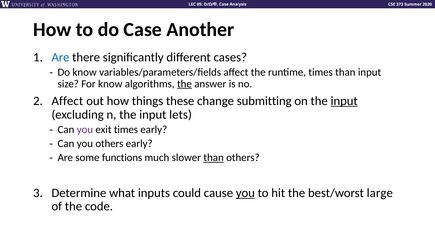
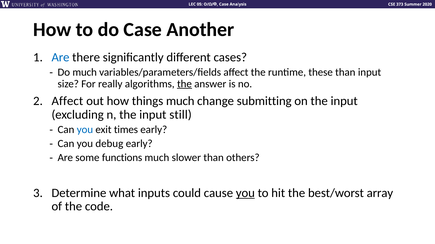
Do know: know -> much
runtime times: times -> these
For know: know -> really
things these: these -> much
input at (344, 101) underline: present -> none
lets: lets -> still
you at (85, 130) colour: purple -> blue
you others: others -> debug
than at (214, 158) underline: present -> none
large: large -> array
